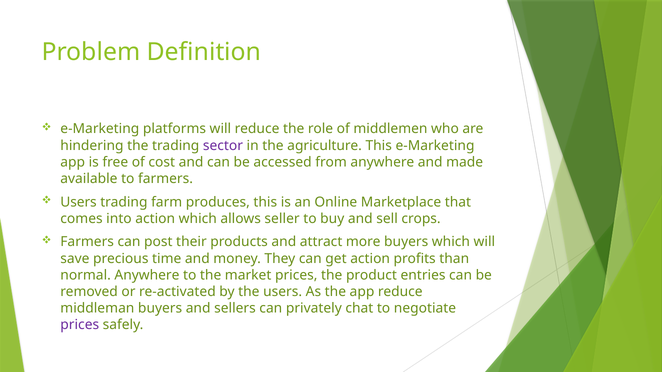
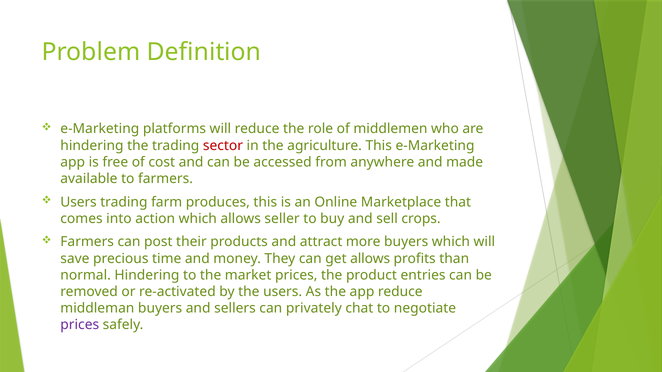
sector colour: purple -> red
get action: action -> allows
normal Anywhere: Anywhere -> Hindering
